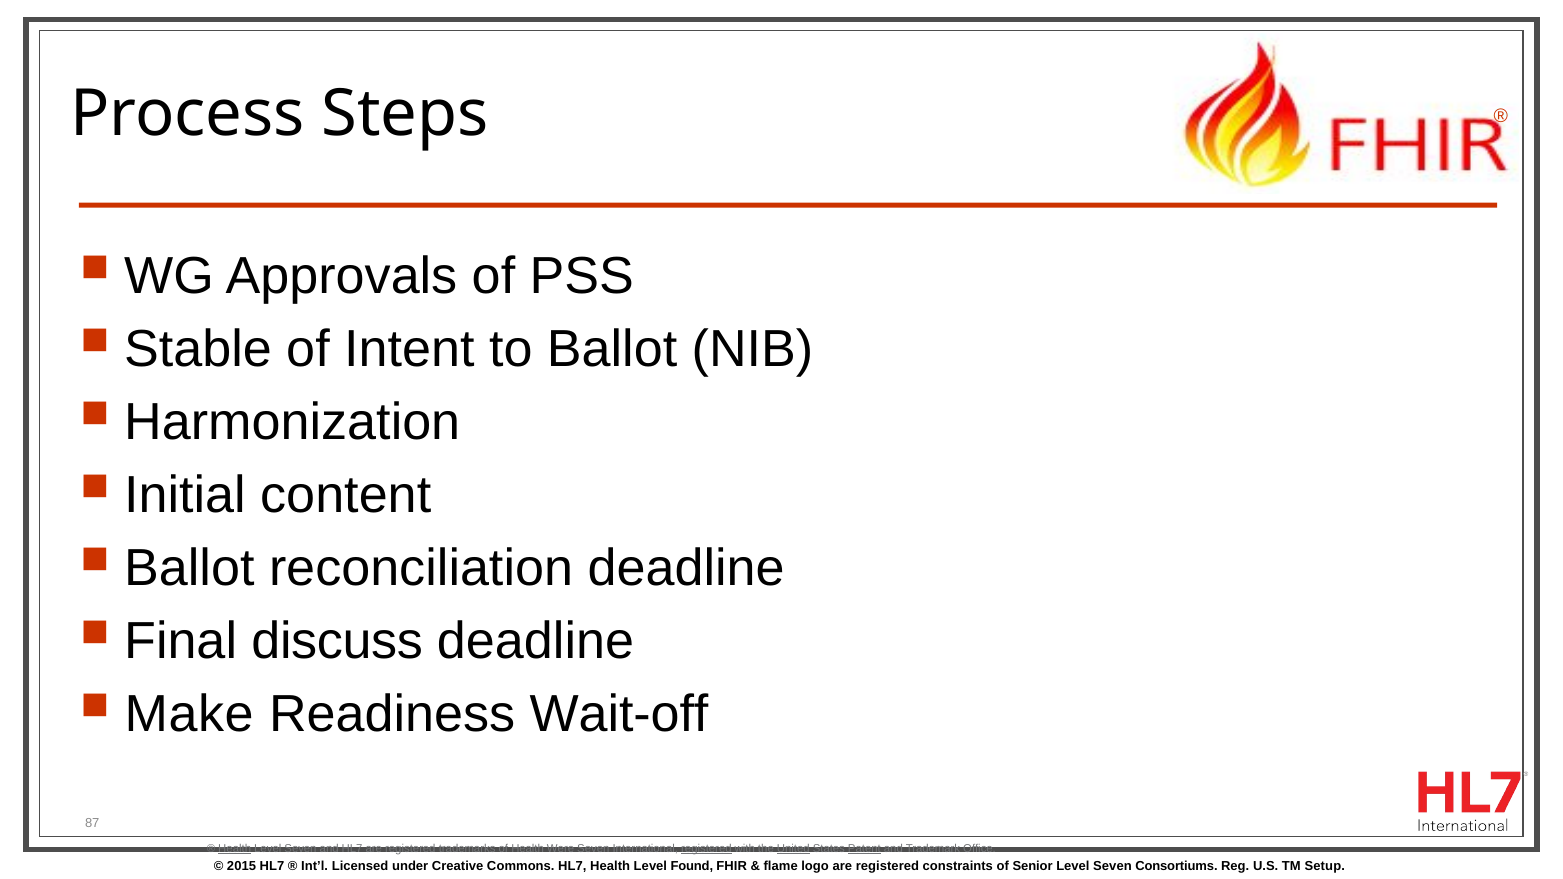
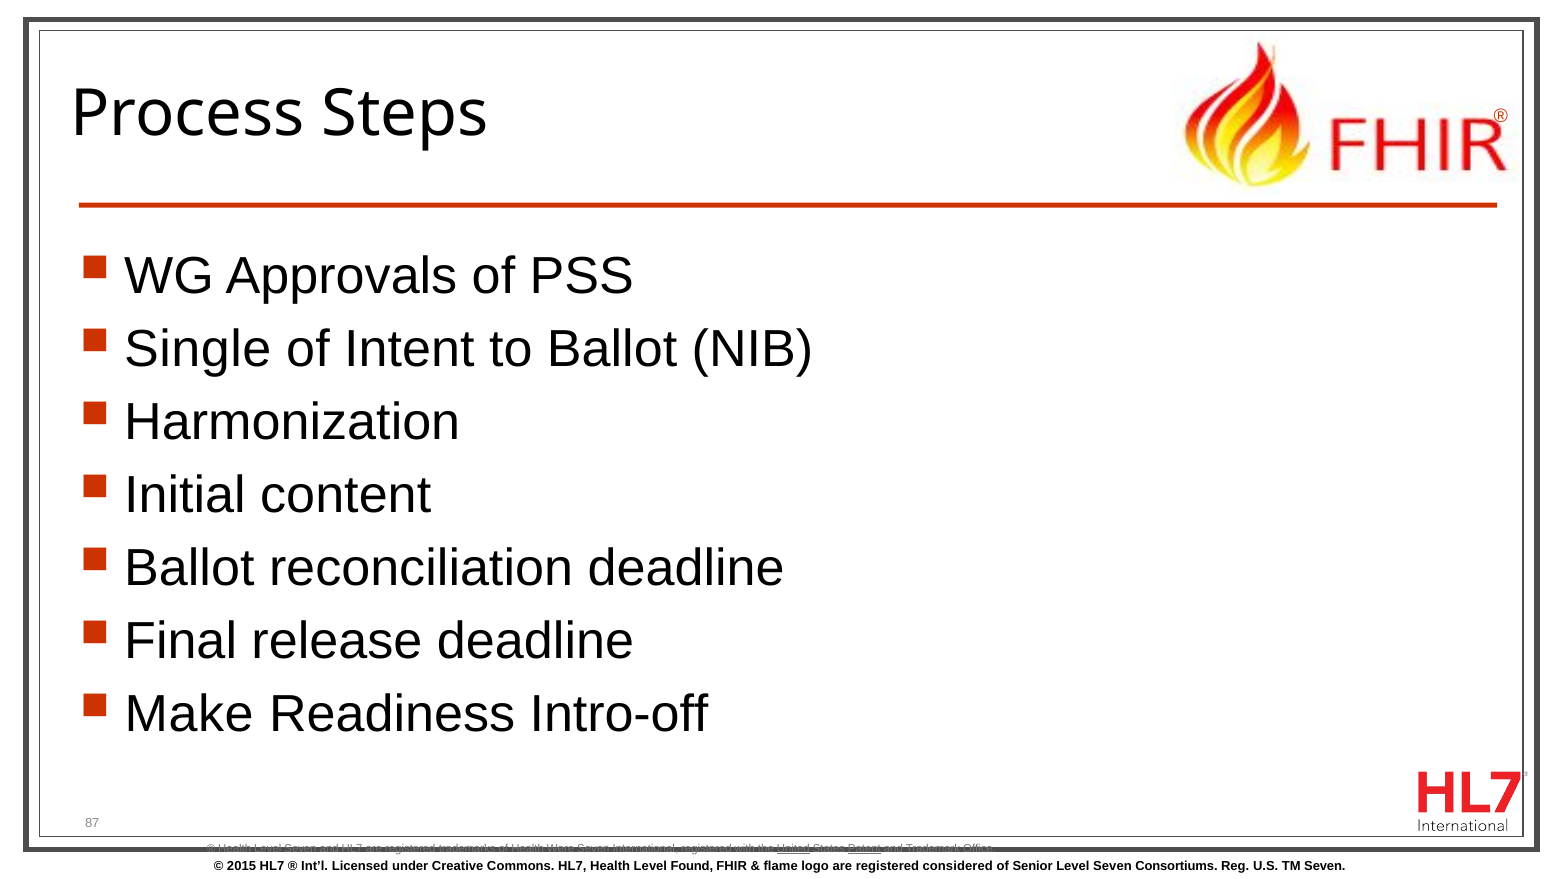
Stable: Stable -> Single
discuss: discuss -> release
Wait-off: Wait-off -> Intro-off
Health at (235, 849) underline: present -> none
registered at (706, 849) underline: present -> none
constraints: constraints -> considered
Setup at (1325, 866): Setup -> Seven
